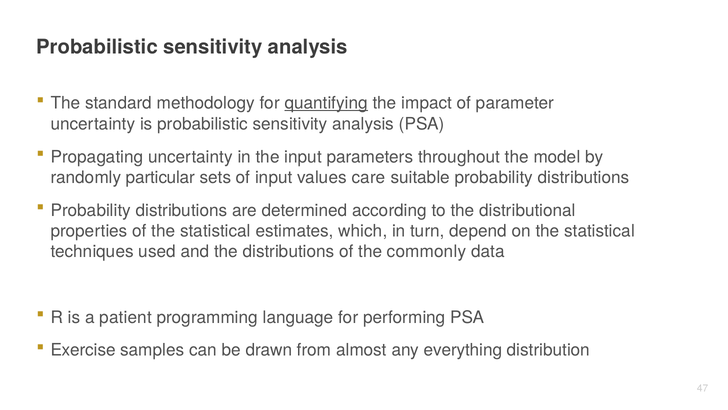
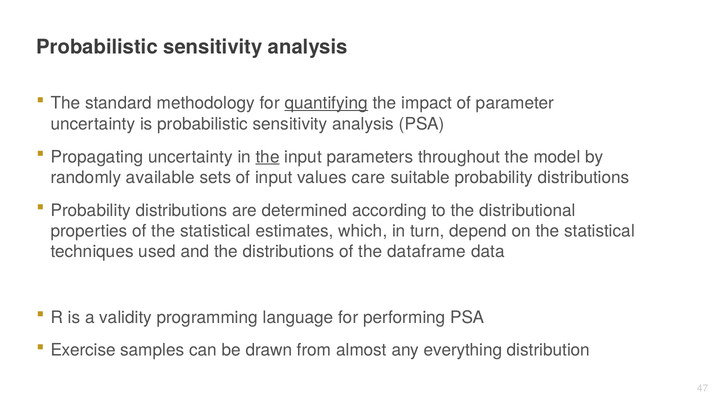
the at (268, 157) underline: none -> present
particular: particular -> available
commonly: commonly -> dataframe
patient: patient -> validity
